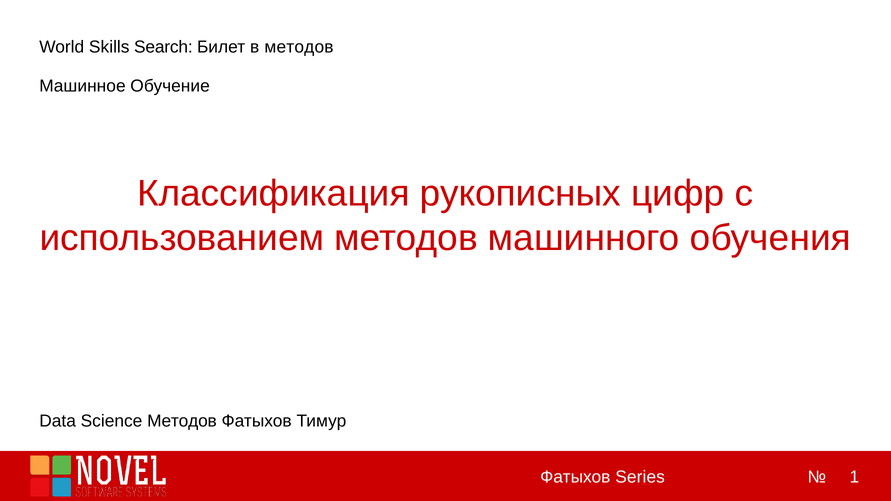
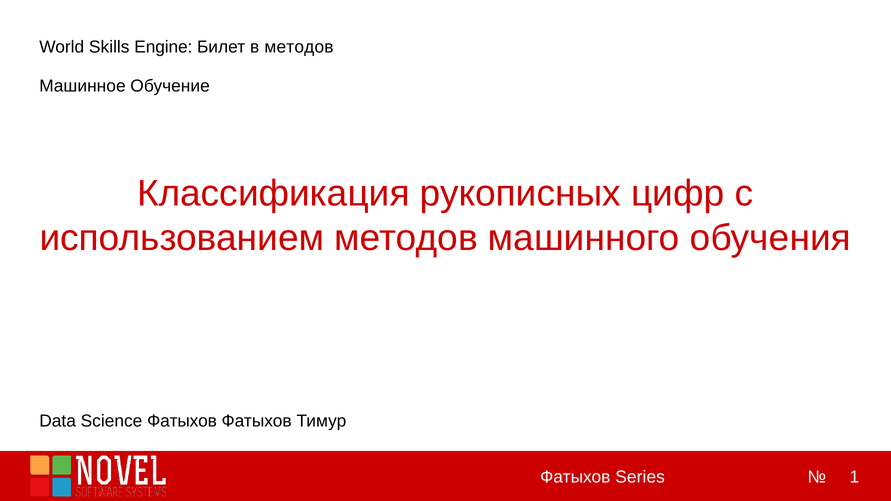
Search: Search -> Engine
Science Методов: Методов -> Фатыхов
